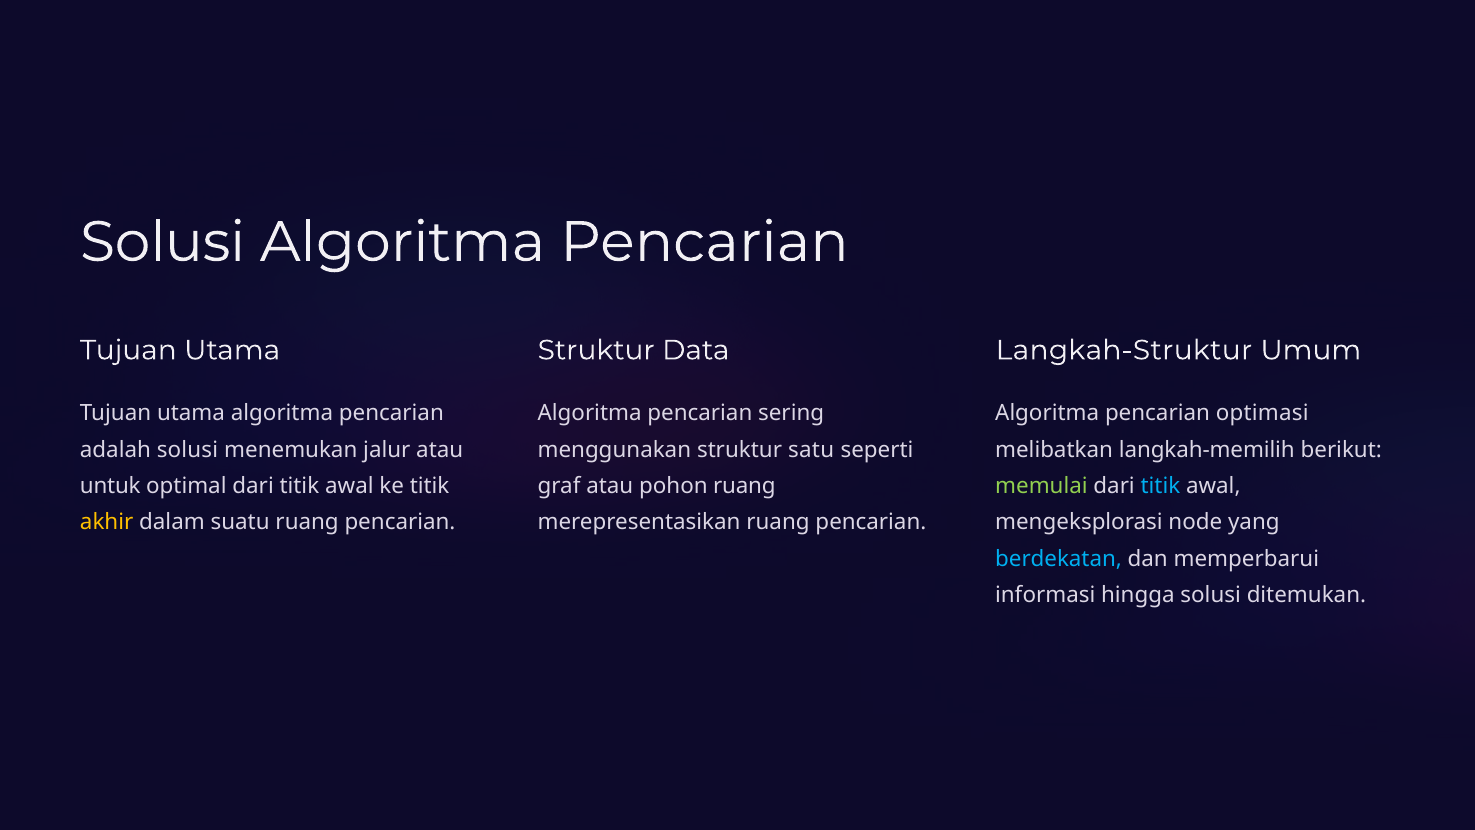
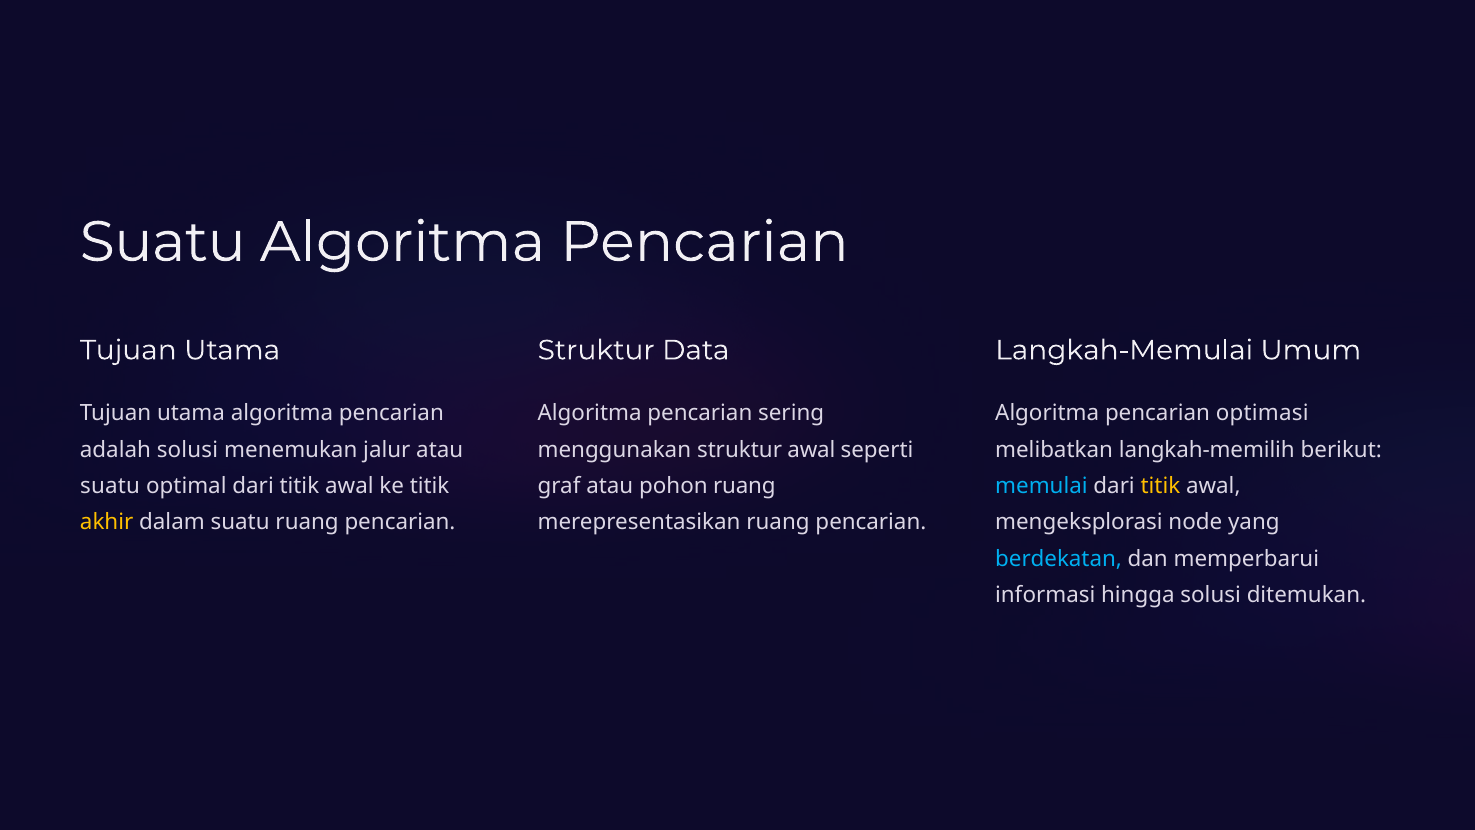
Solusi at (163, 242): Solusi -> Suatu
Langkah-Struktur: Langkah-Struktur -> Langkah-Memulai
struktur satu: satu -> awal
untuk at (110, 486): untuk -> suatu
memulai colour: light green -> light blue
titik at (1160, 486) colour: light blue -> yellow
